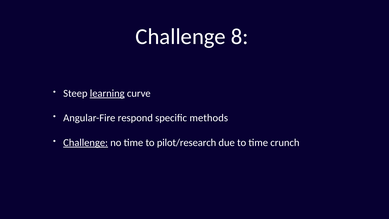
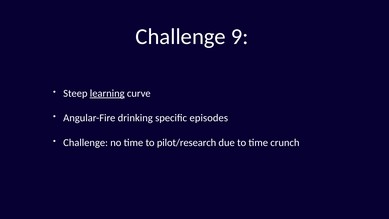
8: 8 -> 9
respond: respond -> drinking
methods: methods -> episodes
Challenge at (86, 142) underline: present -> none
